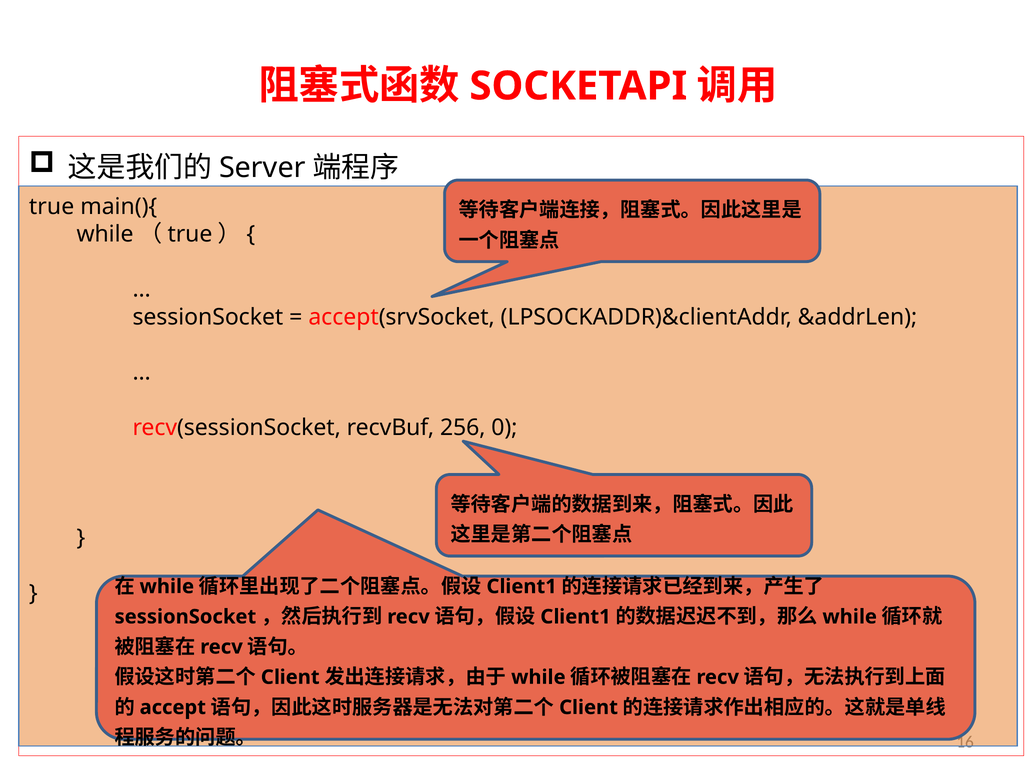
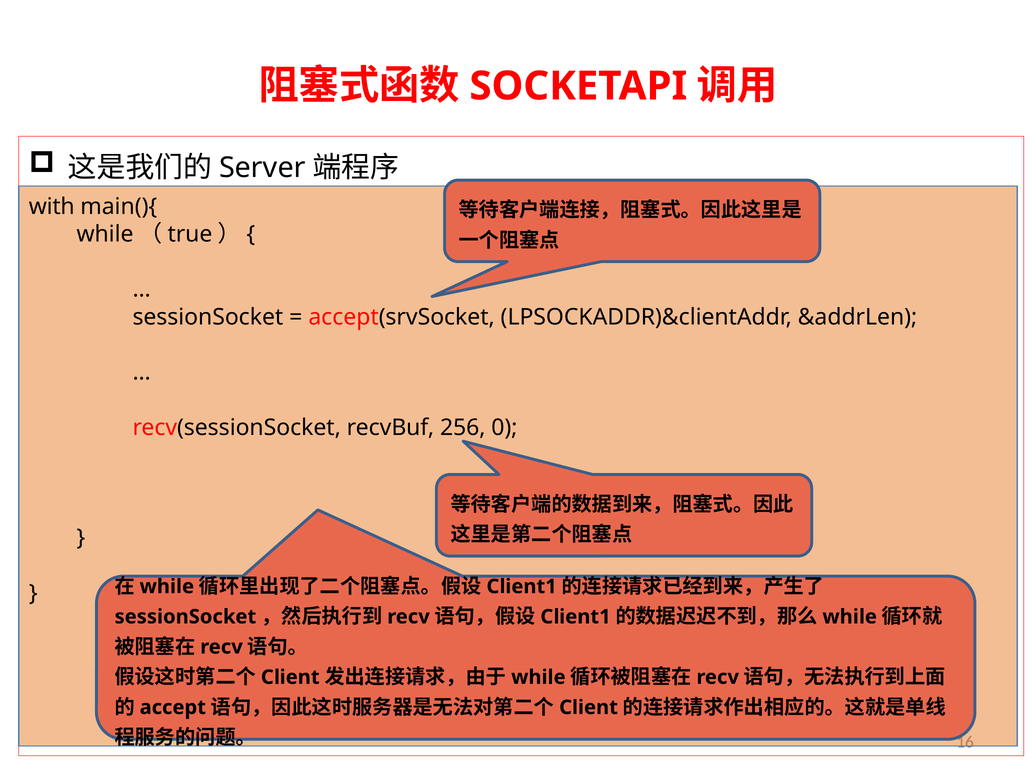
true: true -> with
